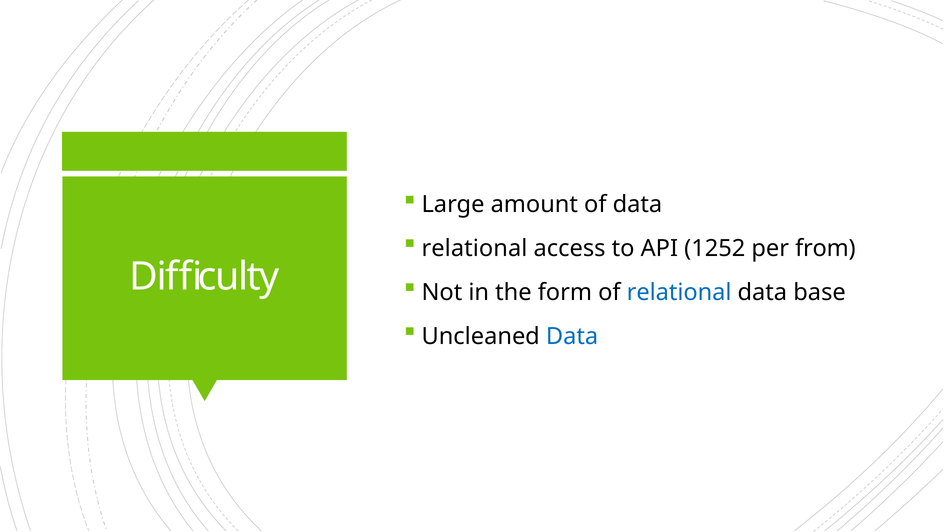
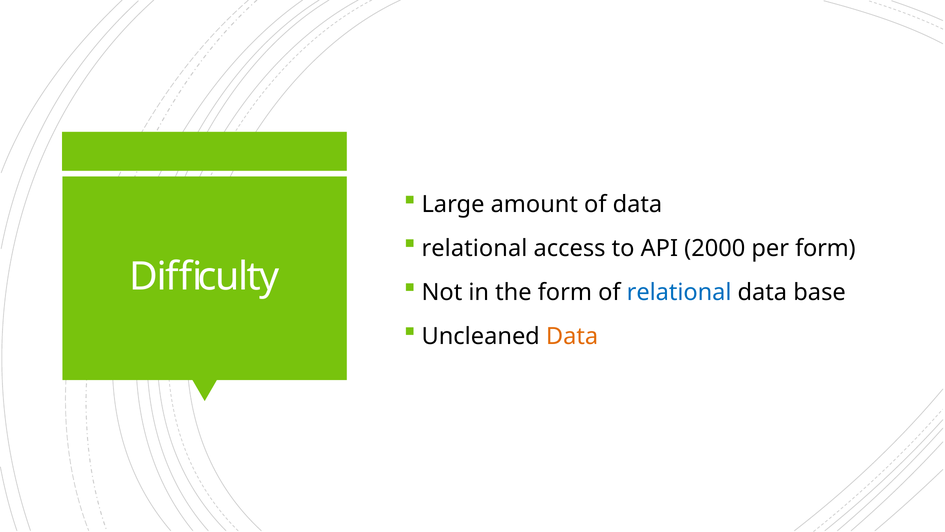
1252: 1252 -> 2000
per from: from -> form
Data at (572, 336) colour: blue -> orange
